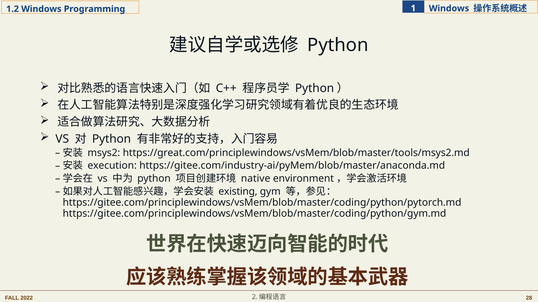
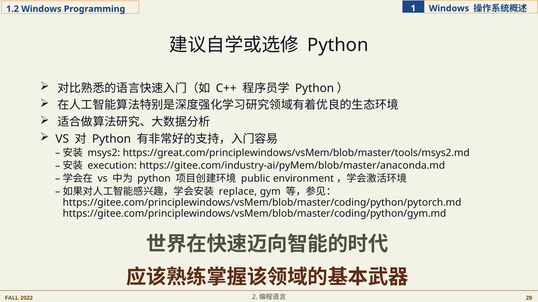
native: native -> public
existing: existing -> replace
